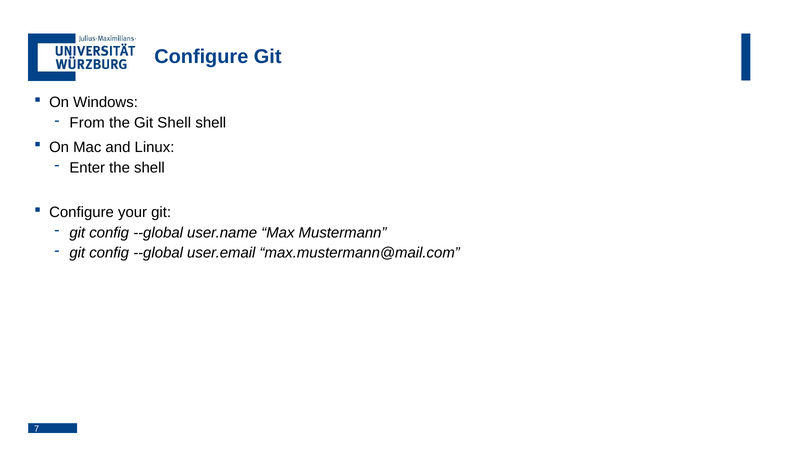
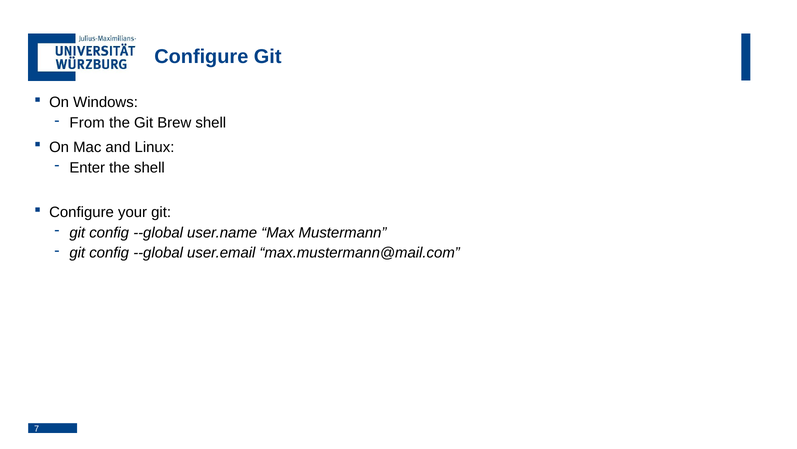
Git Shell: Shell -> Brew
